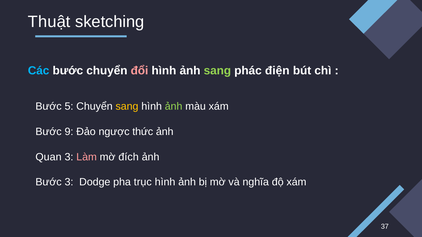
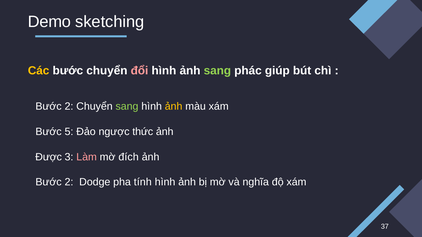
Thuật: Thuật -> Demo
Các colour: light blue -> yellow
điện: điện -> giúp
5 at (69, 106): 5 -> 2
sang at (127, 106) colour: yellow -> light green
ảnh at (174, 106) colour: light green -> yellow
9: 9 -> 5
Quan: Quan -> Được
3 at (69, 182): 3 -> 2
trục: trục -> tính
